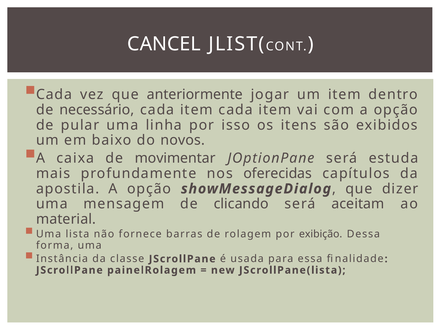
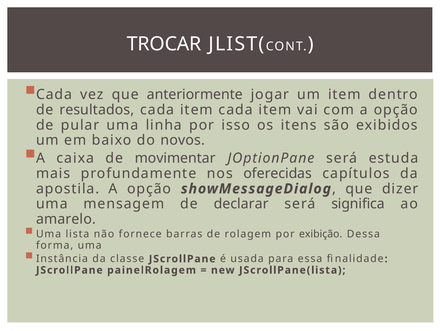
CANCEL: CANCEL -> TROCAR
necessário: necessário -> resultados
clicando: clicando -> declarar
aceitam: aceitam -> significa
material: material -> amarelo
